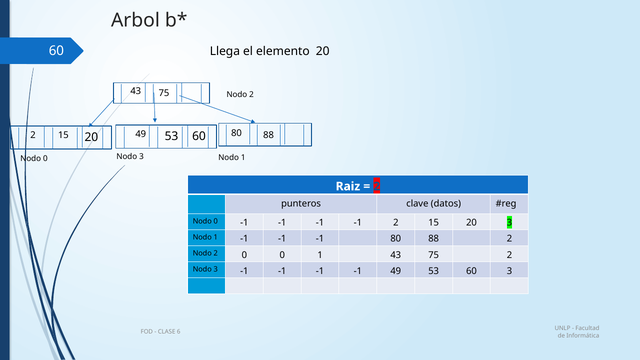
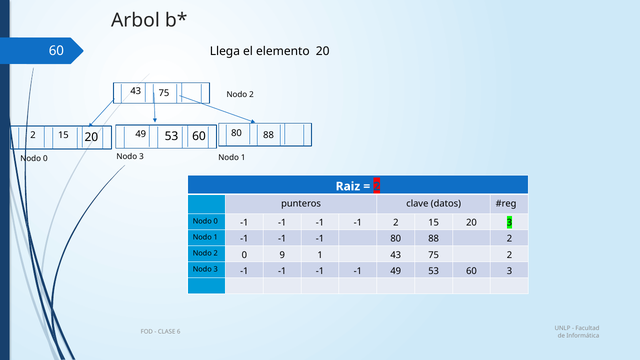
0 0: 0 -> 9
